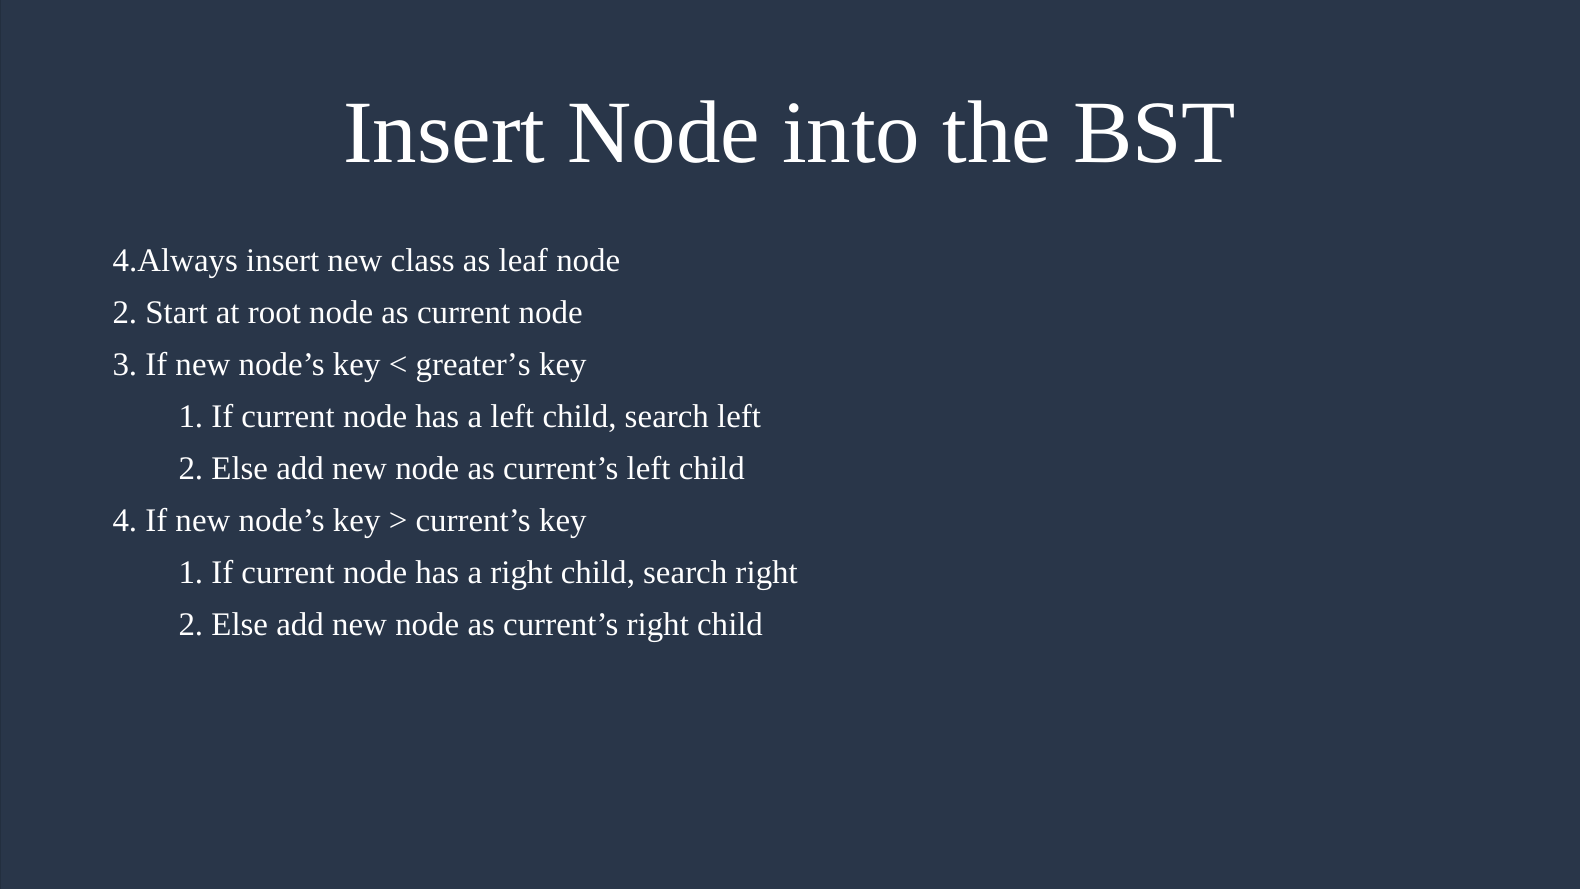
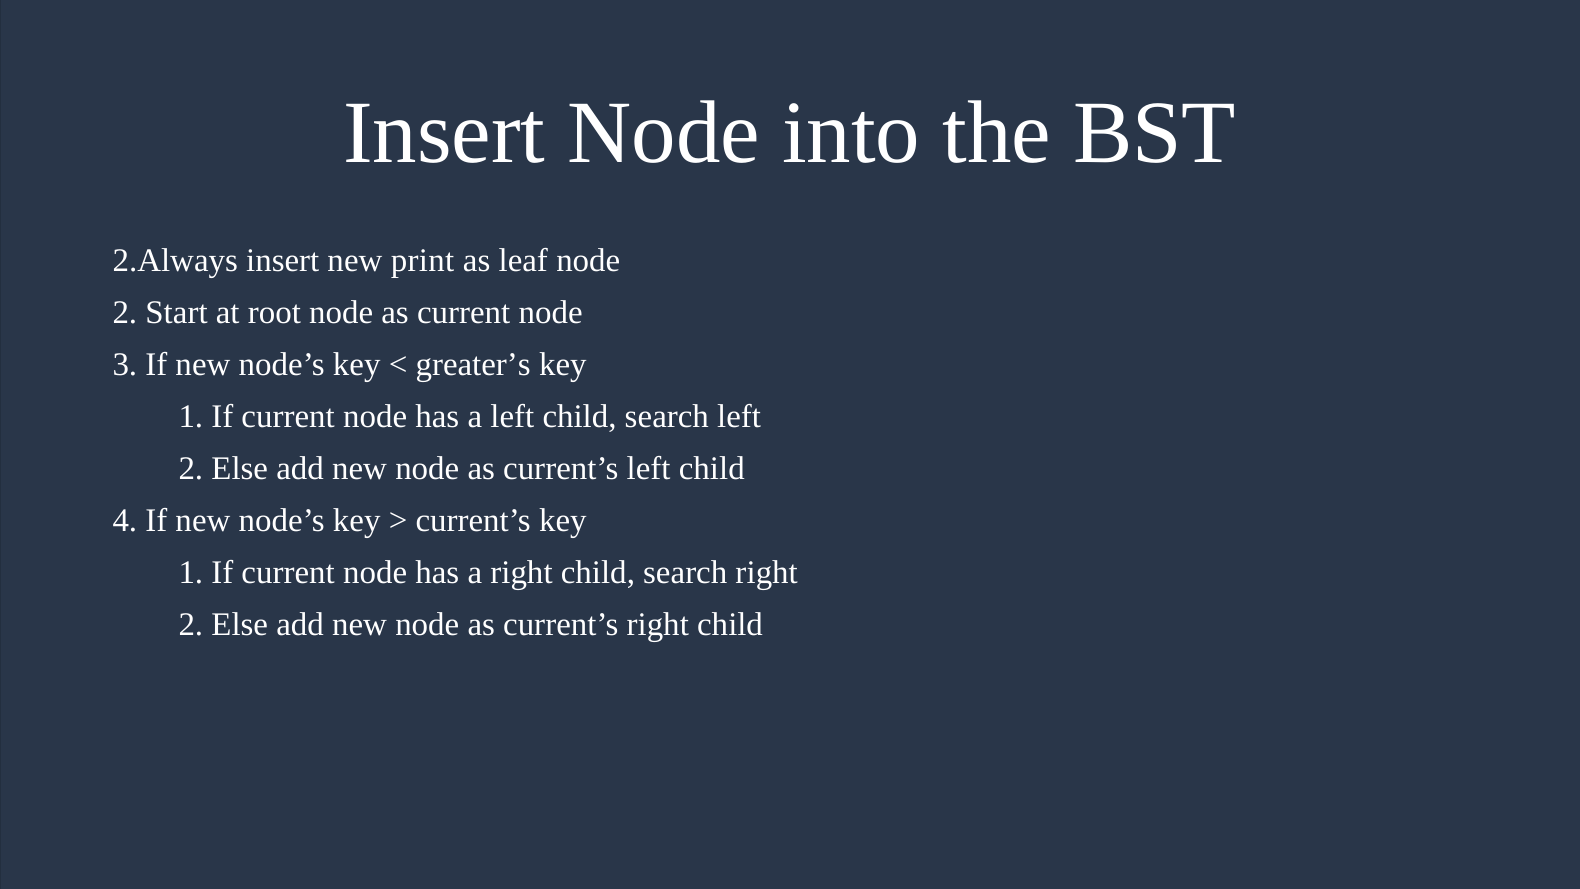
4.Always: 4.Always -> 2.Always
class: class -> print
